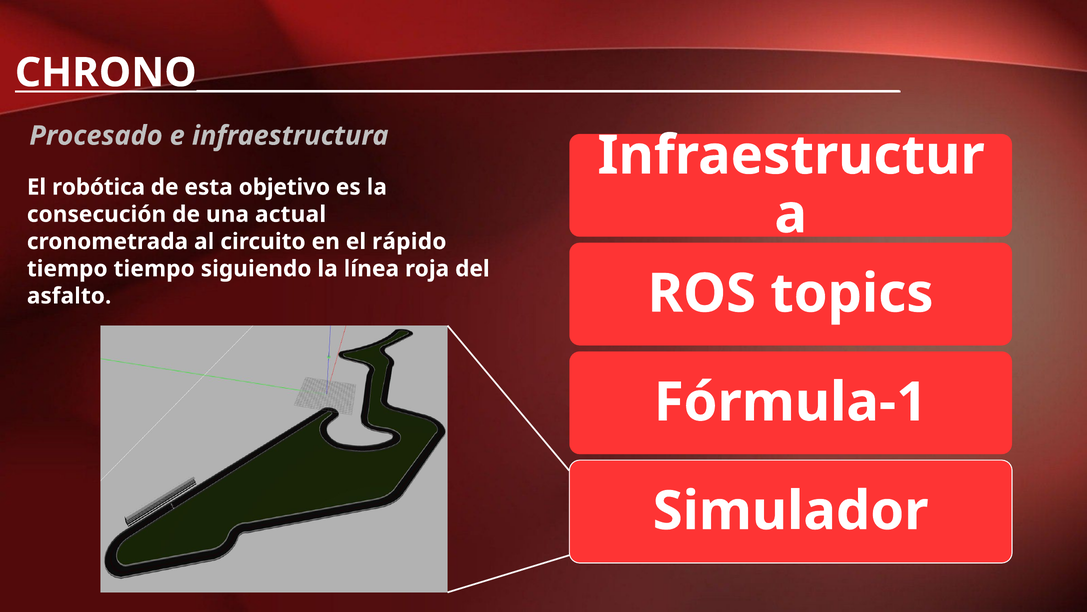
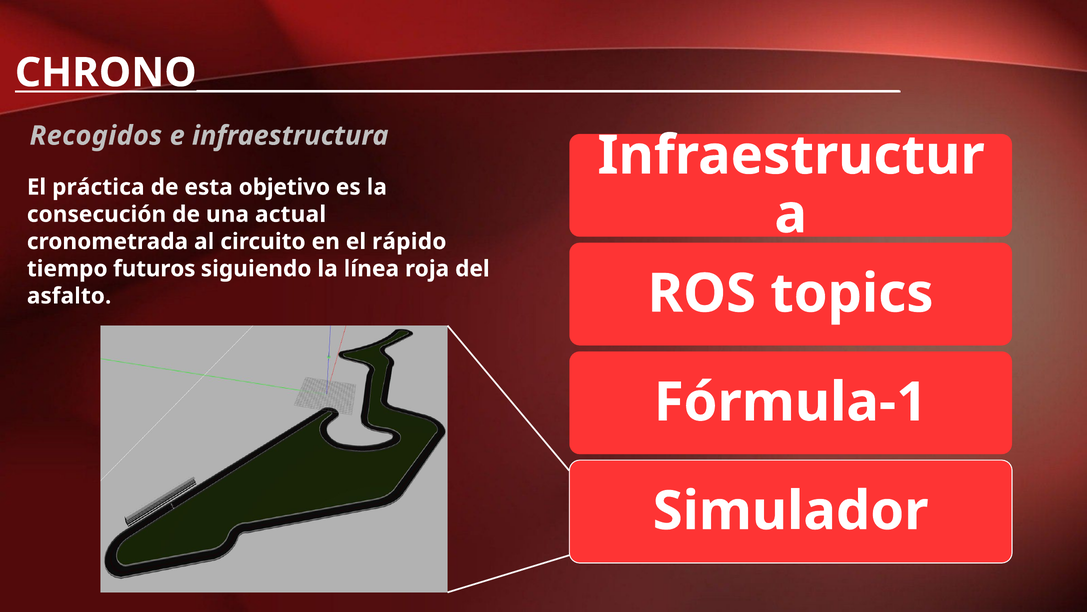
Procesado: Procesado -> Recogidos
robótica: robótica -> práctica
tiempo tiempo: tiempo -> futuros
